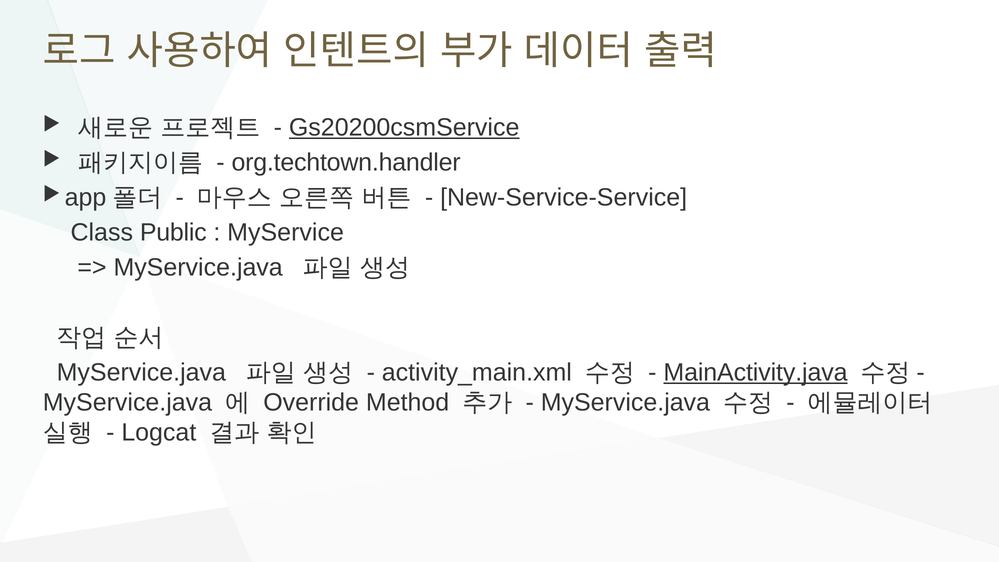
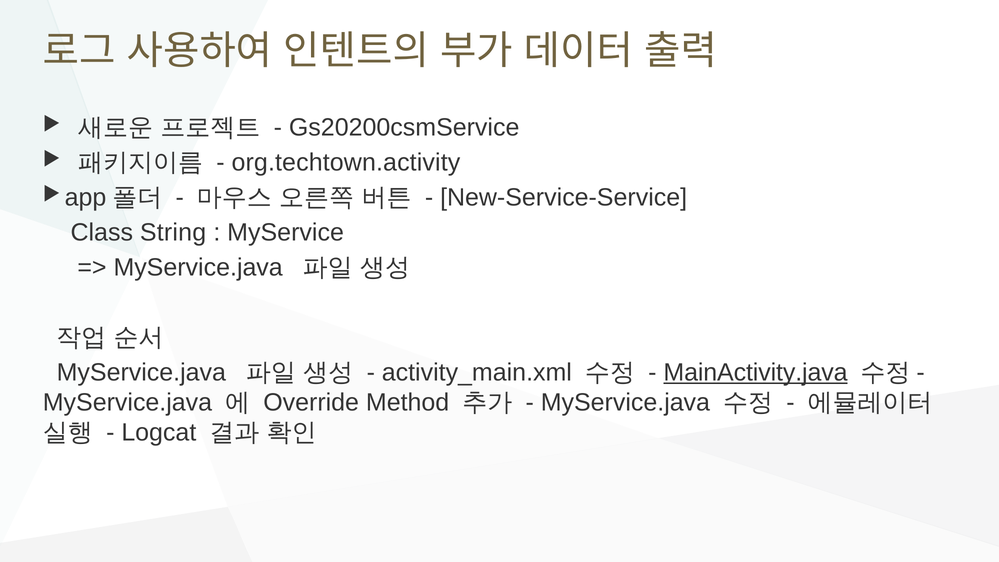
Gs20200csmService underline: present -> none
org.techtown.handler: org.techtown.handler -> org.techtown.activity
Public: Public -> String
